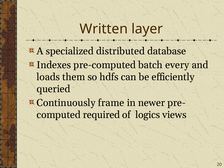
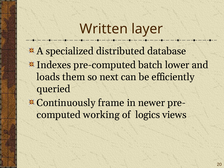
every: every -> lower
hdfs: hdfs -> next
required: required -> working
